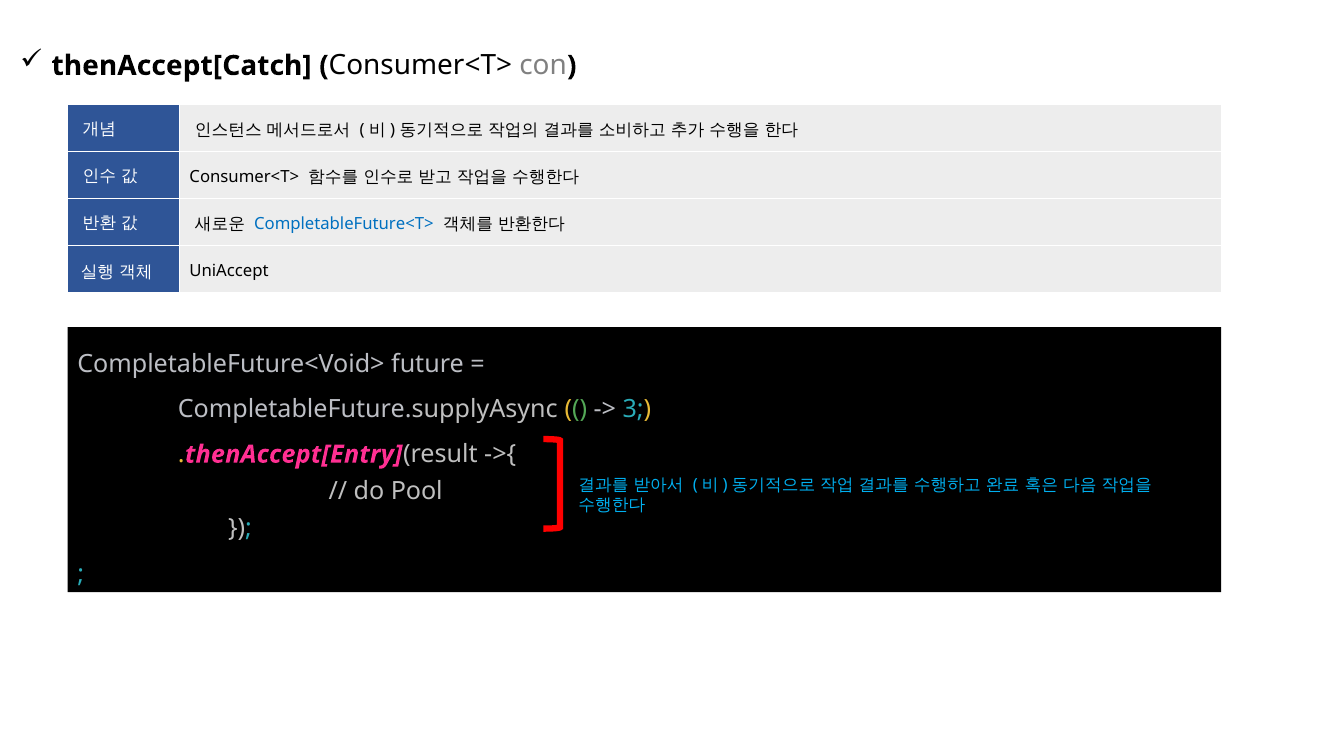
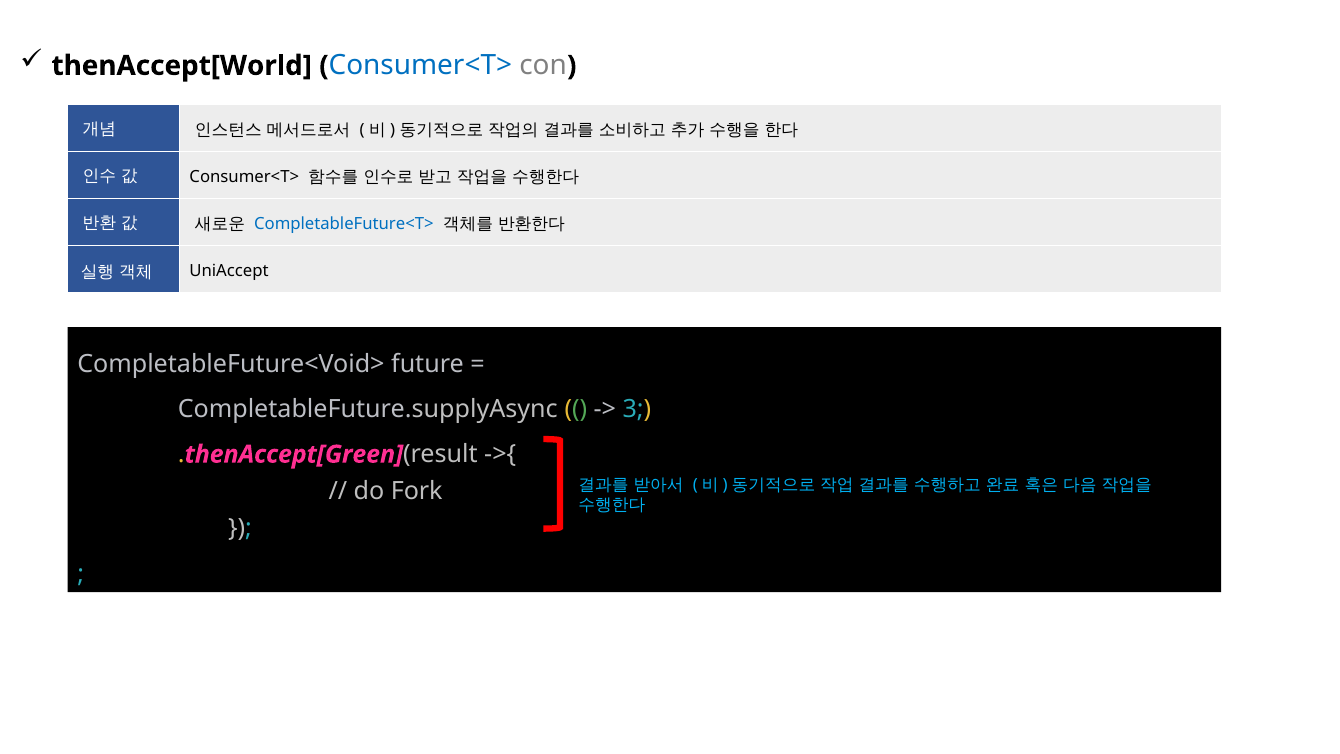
thenAccept[Catch: thenAccept[Catch -> thenAccept[World
Consumer<T> at (420, 66) colour: black -> blue
thenAccept[Entry: thenAccept[Entry -> thenAccept[Green
Pool: Pool -> Fork
